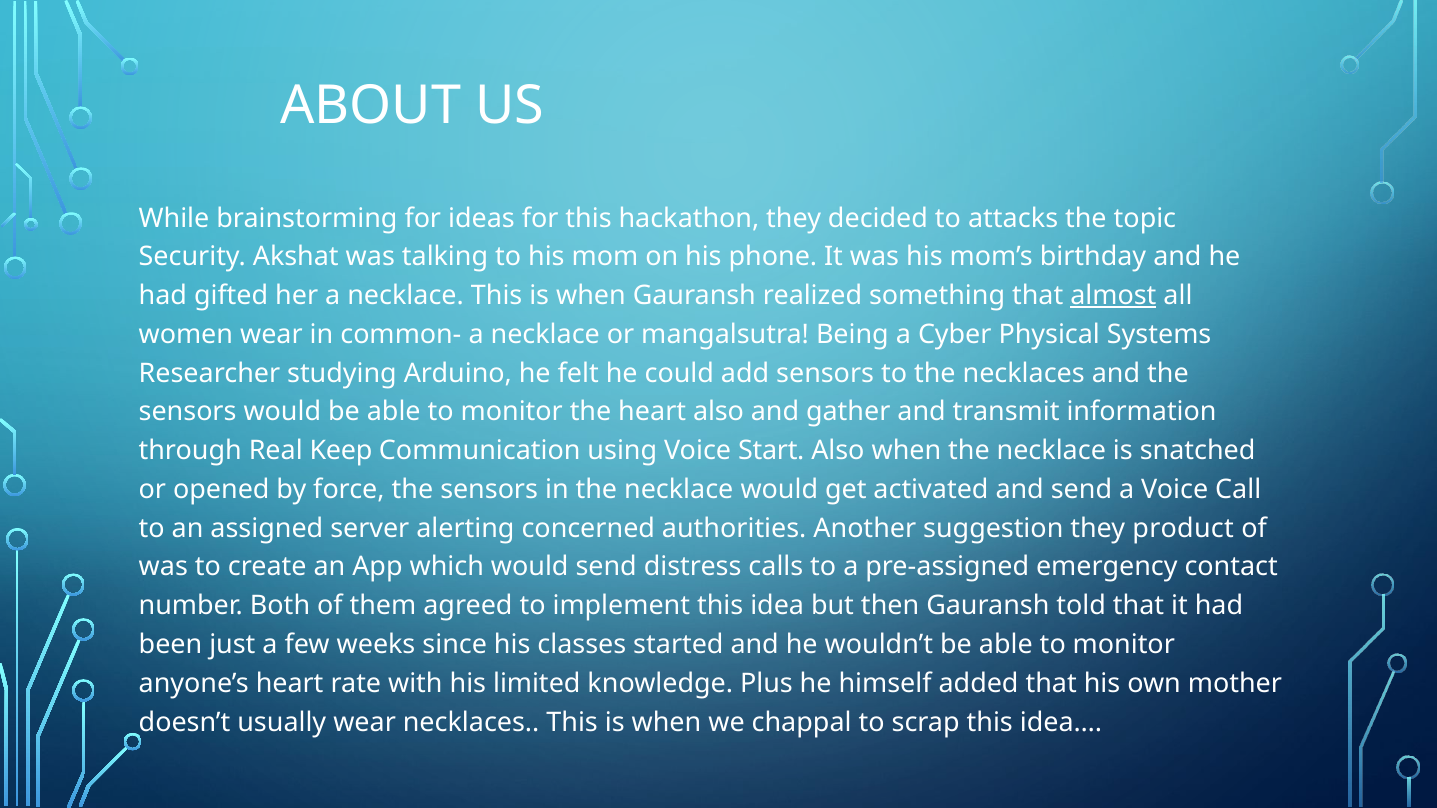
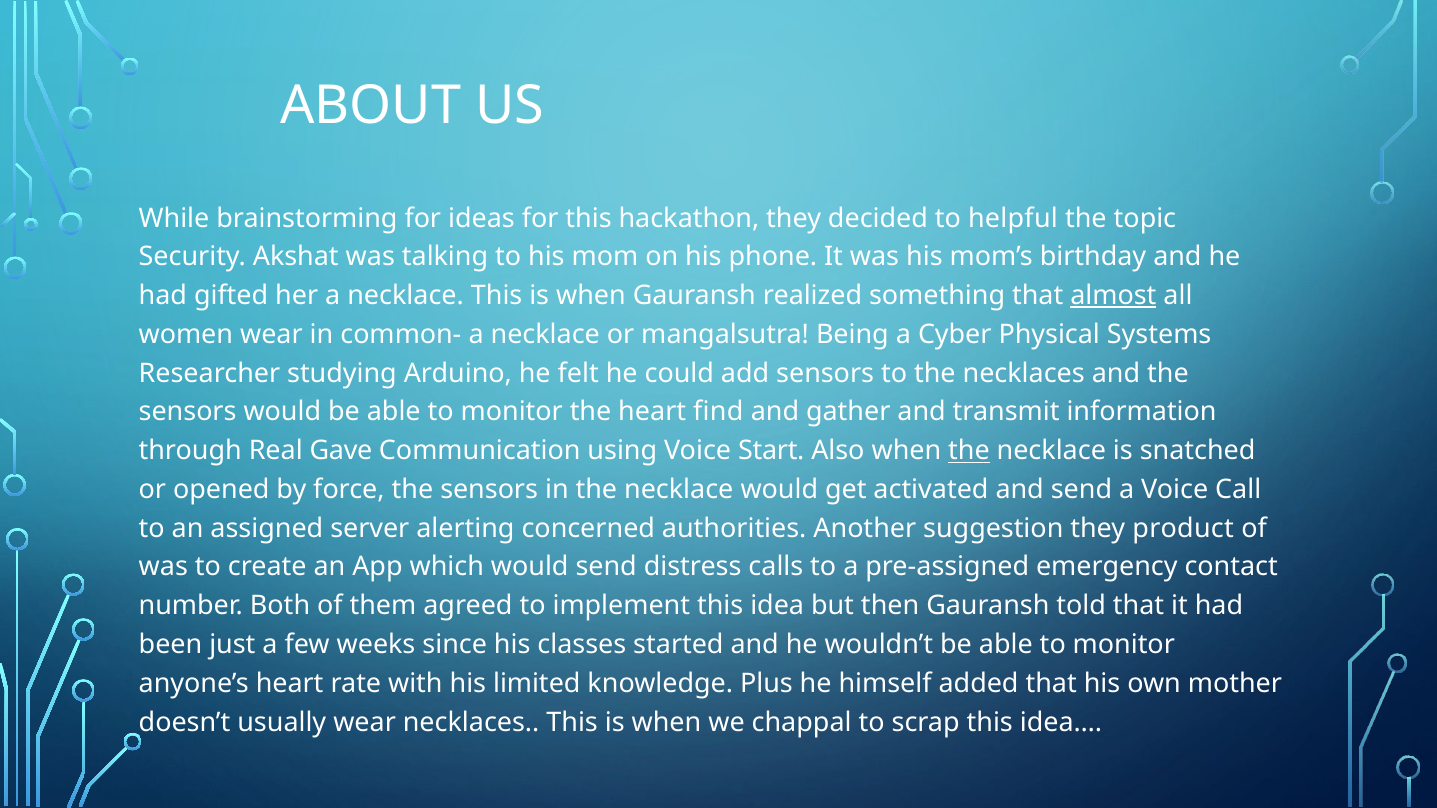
attacks: attacks -> helpful
heart also: also -> find
Keep: Keep -> Gave
the at (969, 451) underline: none -> present
